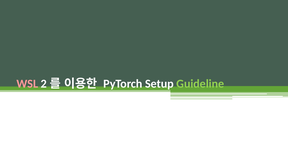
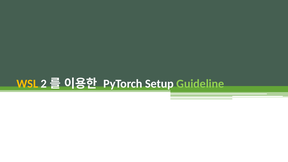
WSL colour: pink -> yellow
